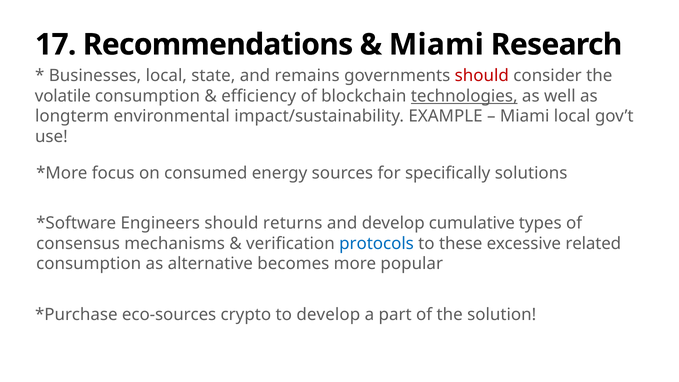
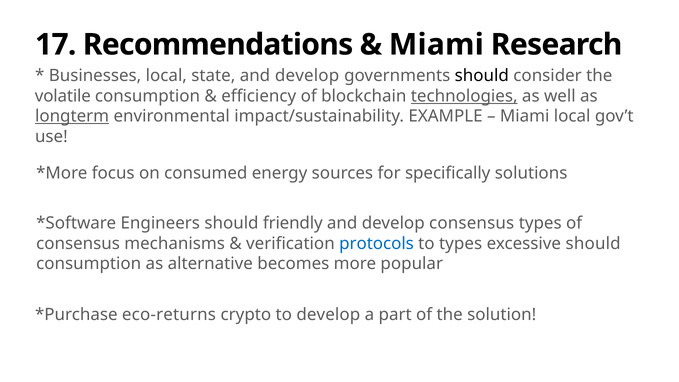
state and remains: remains -> develop
should at (482, 76) colour: red -> black
longterm underline: none -> present
returns: returns -> friendly
develop cumulative: cumulative -> consensus
to these: these -> types
excessive related: related -> should
eco-sources: eco-sources -> eco-returns
